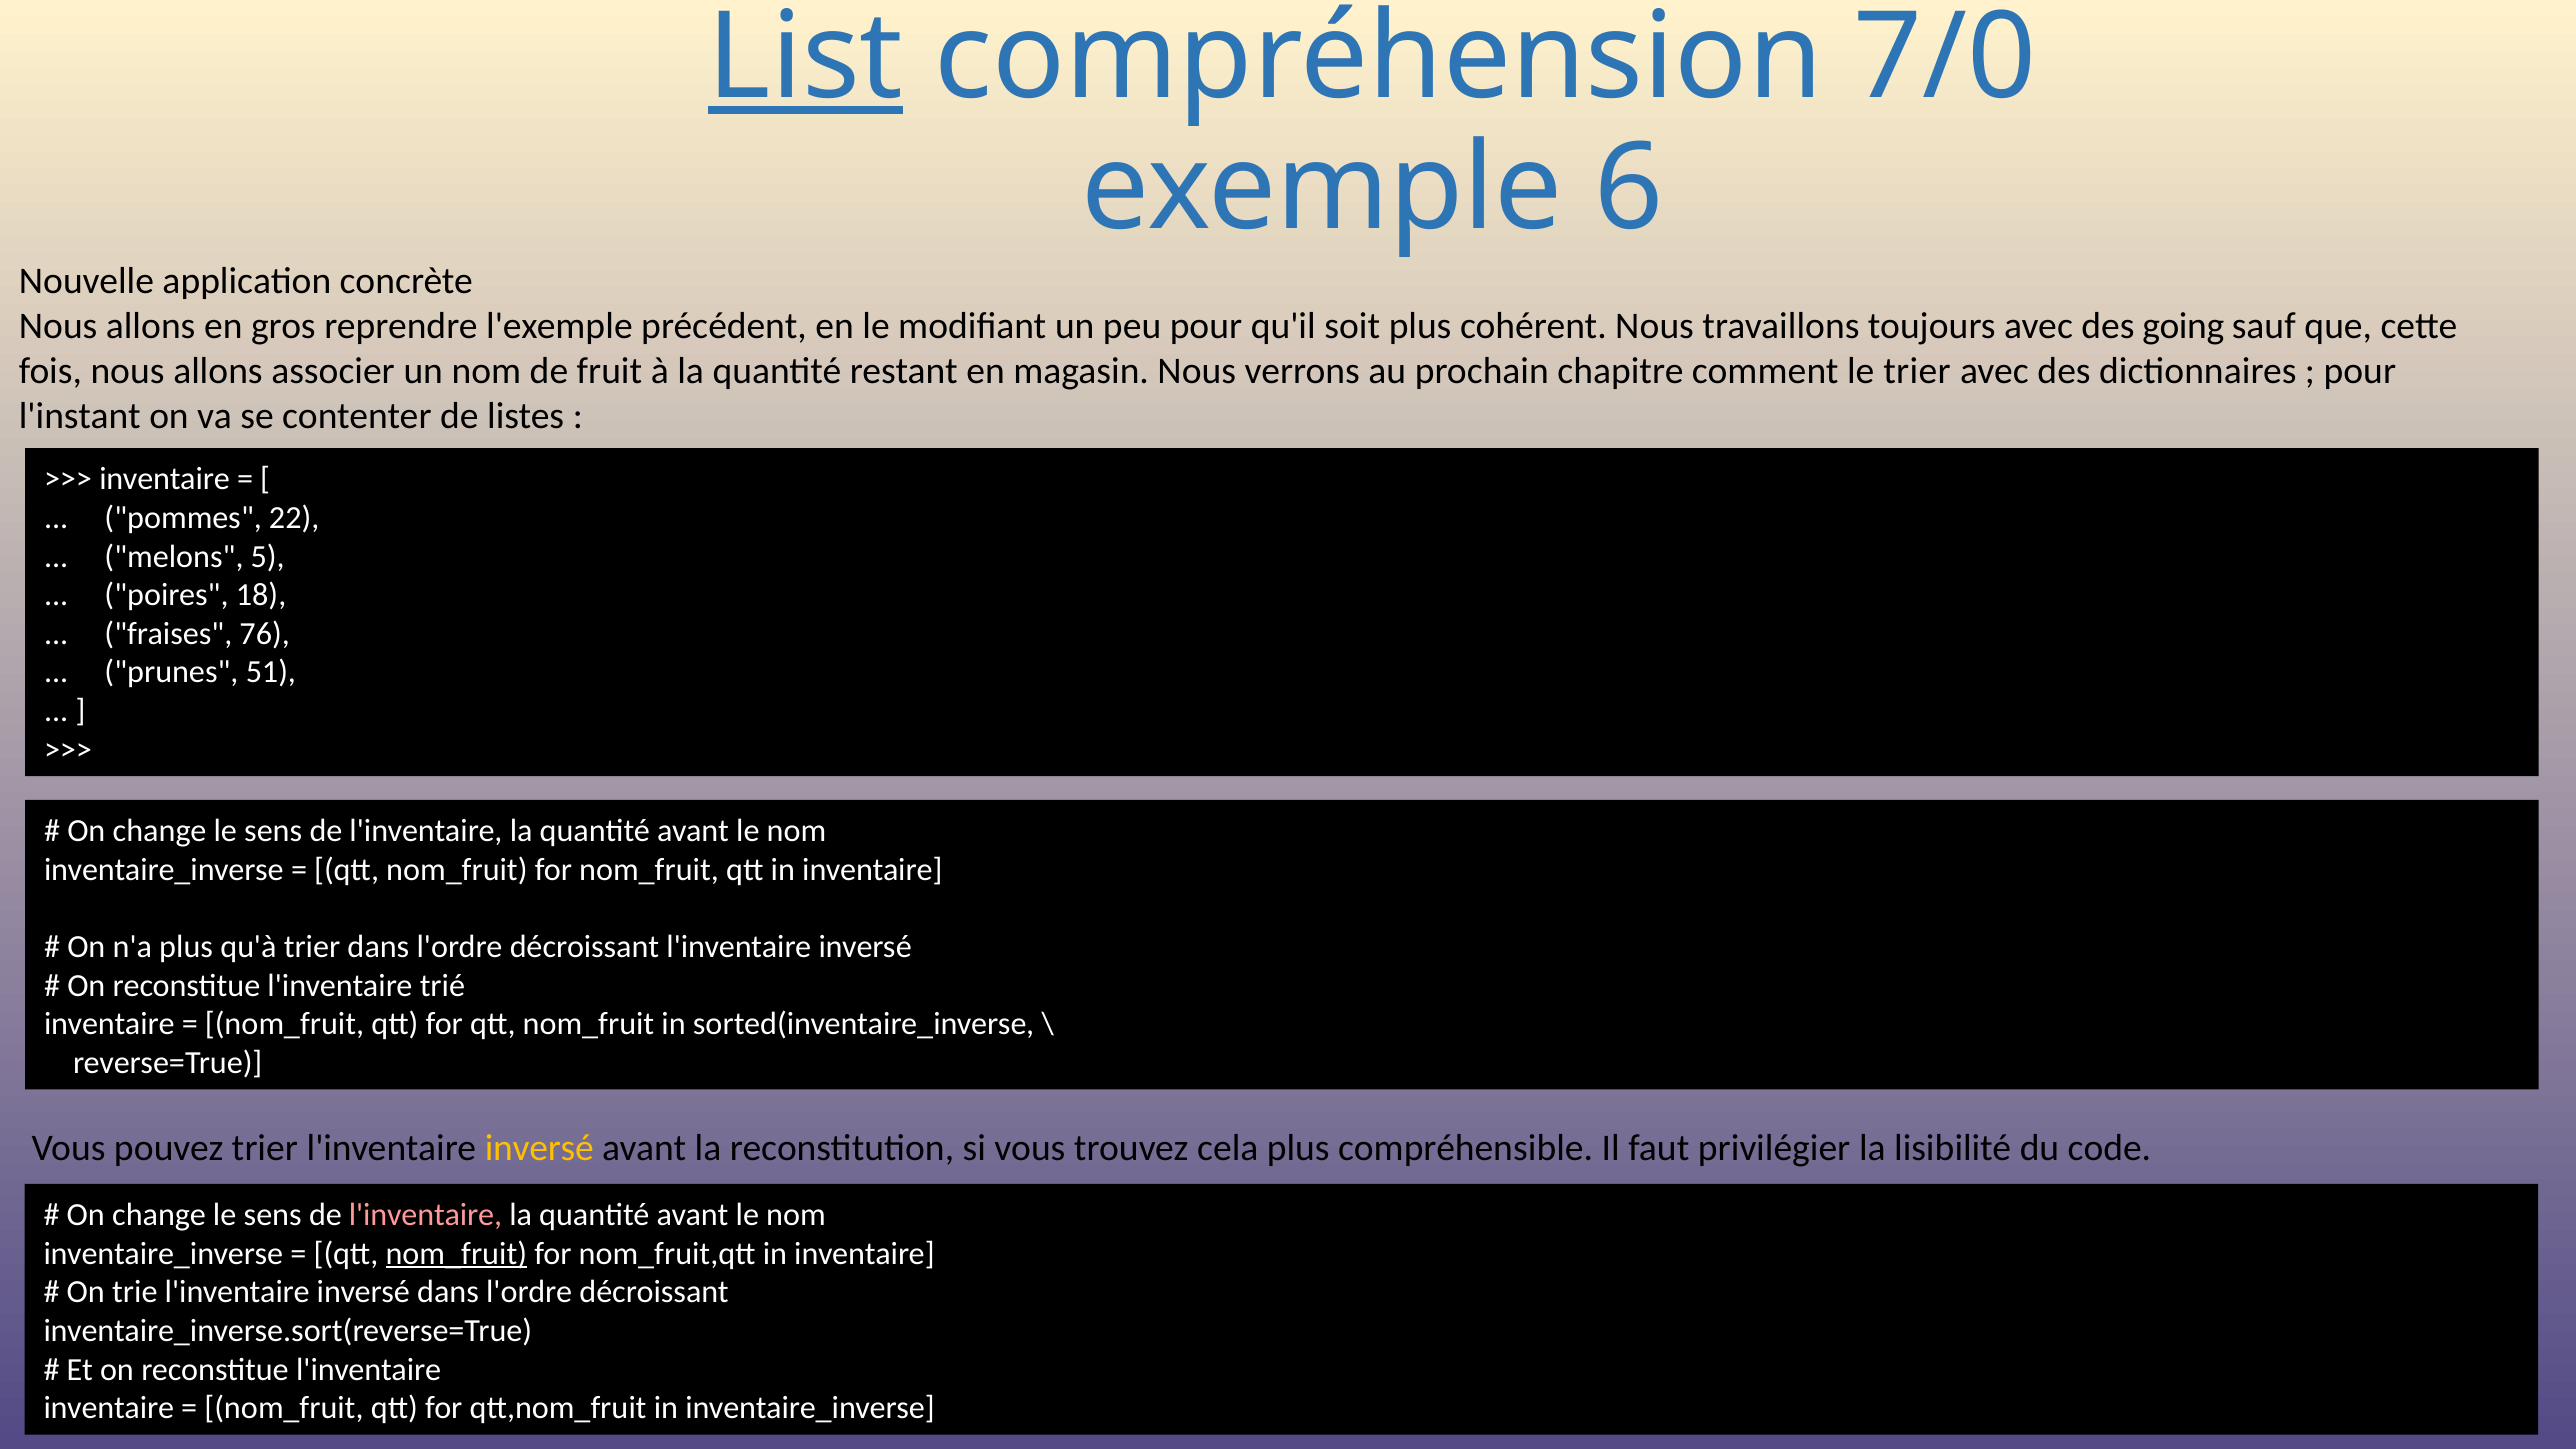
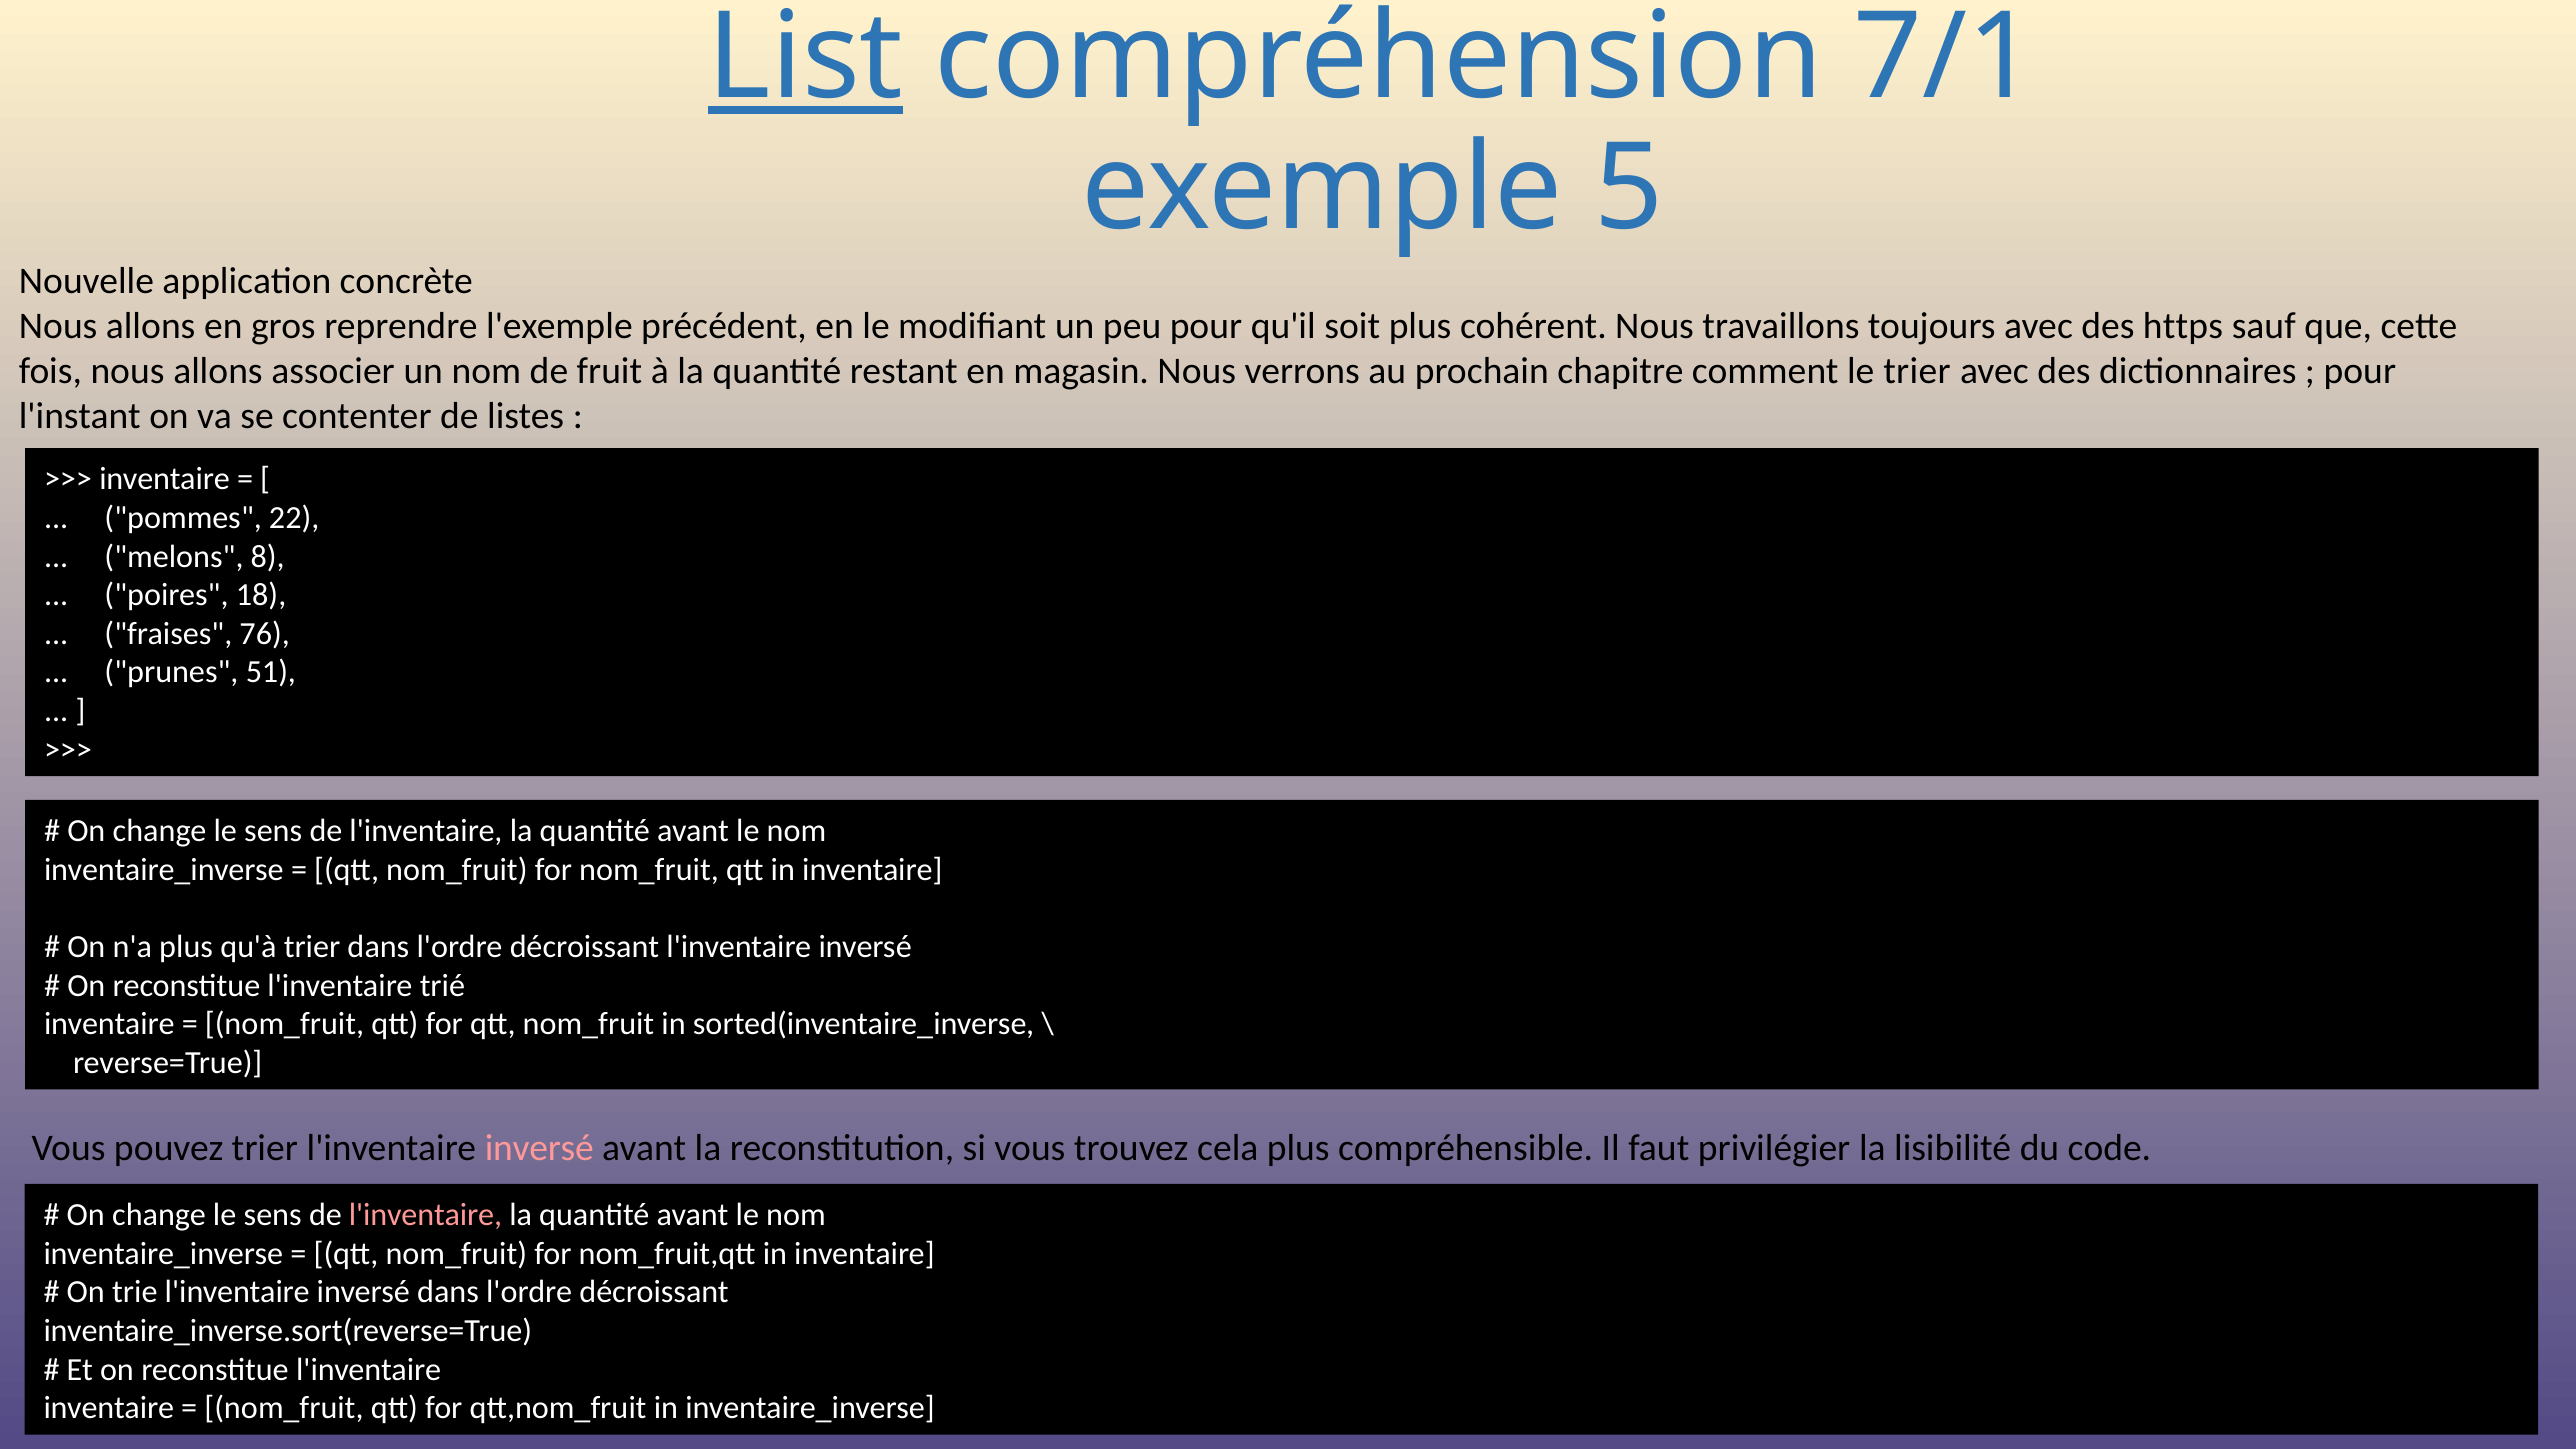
7/0: 7/0 -> 7/1
6: 6 -> 5
going: going -> https
5: 5 -> 8
inversé at (539, 1148) colour: yellow -> pink
nom_fruit at (456, 1254) underline: present -> none
